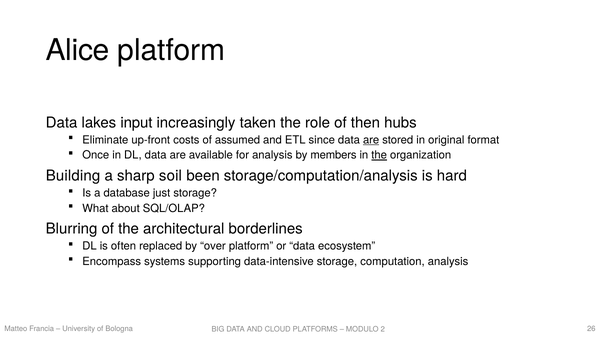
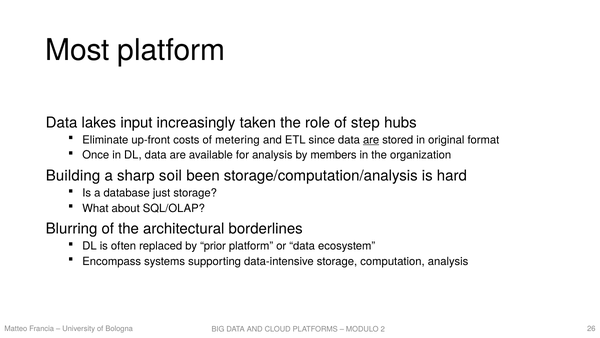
Alice: Alice -> Most
then: then -> step
assumed: assumed -> metering
the at (379, 155) underline: present -> none
over: over -> prior
